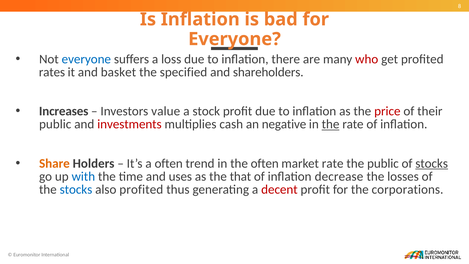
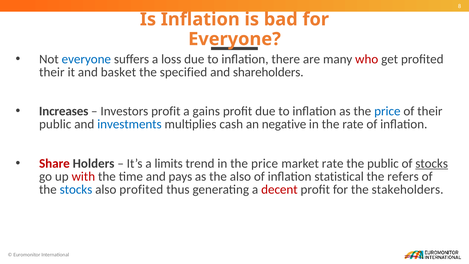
rates at (52, 72): rates -> their
Investors value: value -> profit
stock: stock -> gains
price at (387, 111) colour: red -> blue
investments colour: red -> blue
the at (331, 124) underline: present -> none
Share colour: orange -> red
a often: often -> limits
in the often: often -> price
with colour: blue -> red
uses: uses -> pays
the that: that -> also
decrease: decrease -> statistical
losses: losses -> refers
corporations: corporations -> stakeholders
